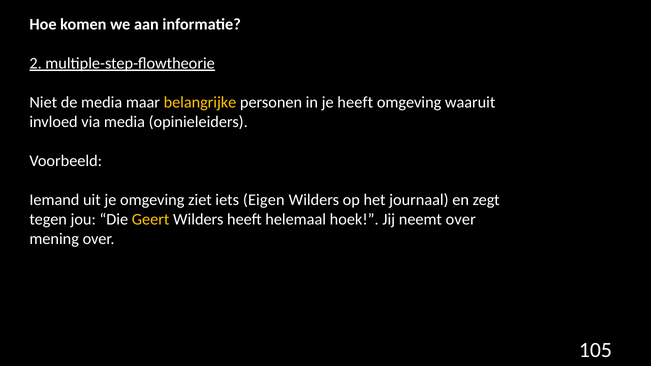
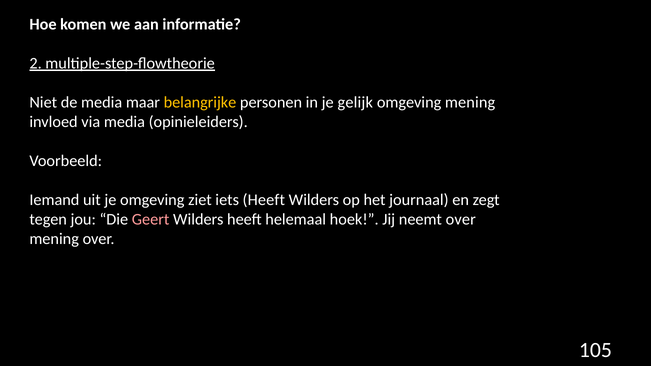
je heeft: heeft -> gelijk
omgeving waaruit: waaruit -> mening
iets Eigen: Eigen -> Heeft
Geert colour: yellow -> pink
